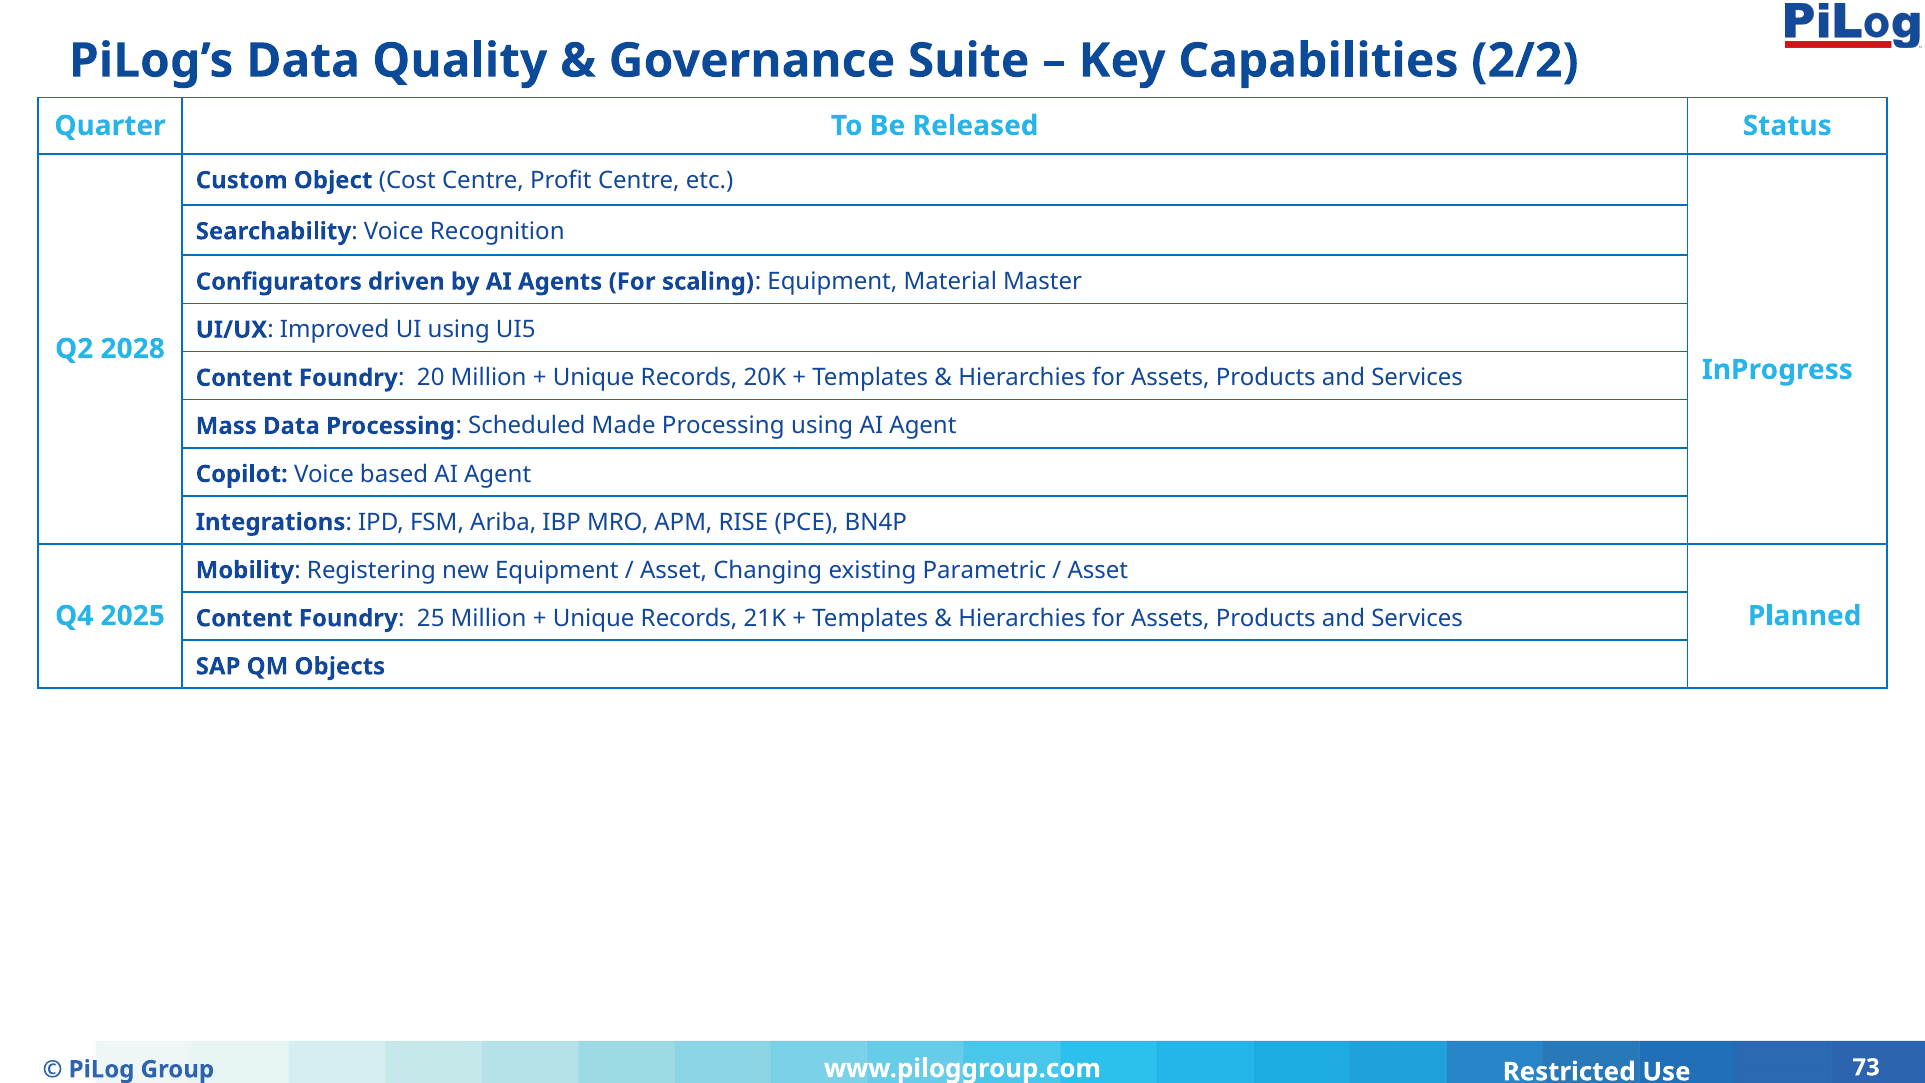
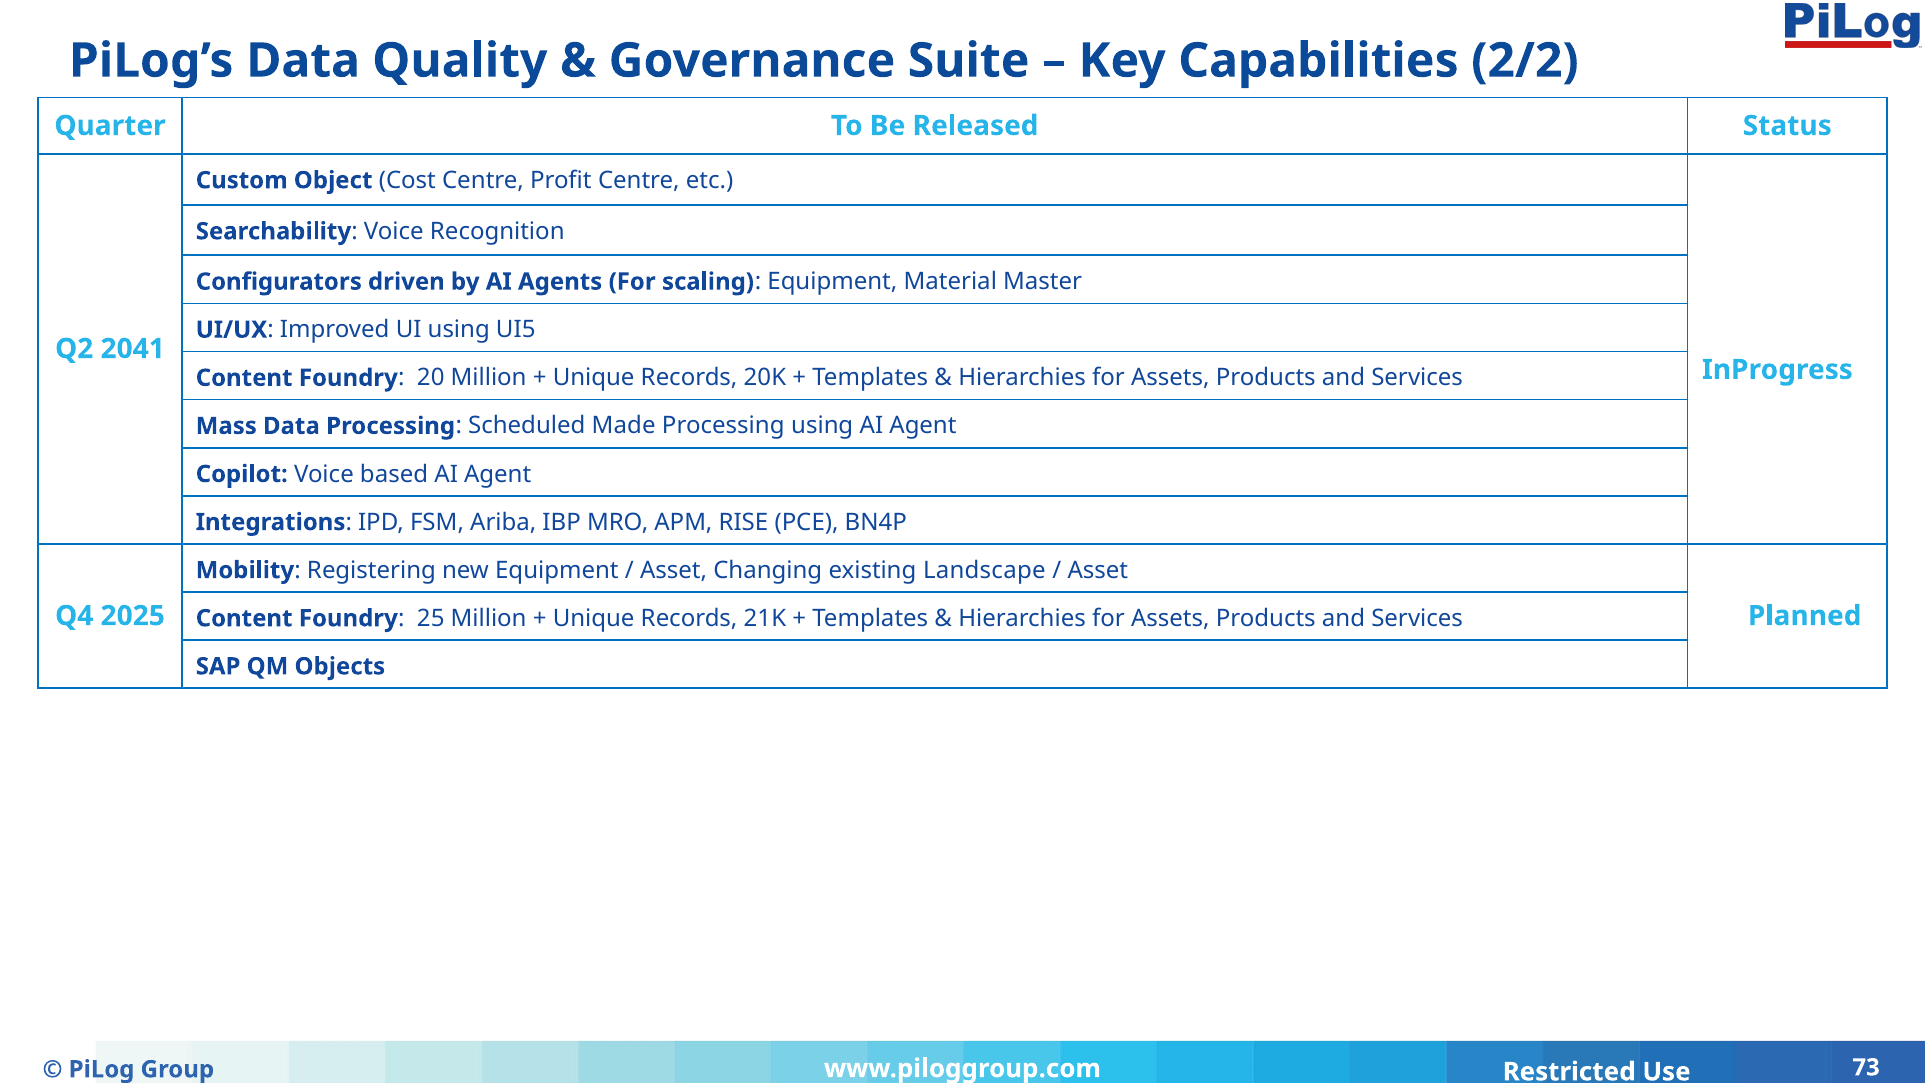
2028: 2028 -> 2041
Parametric: Parametric -> Landscape
